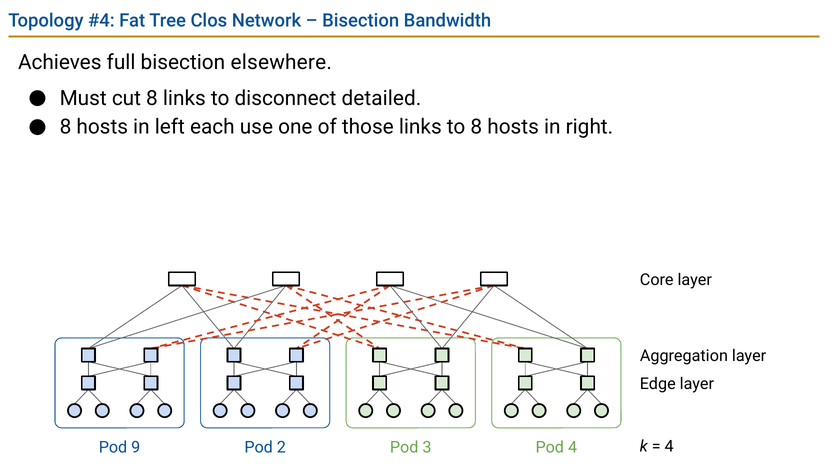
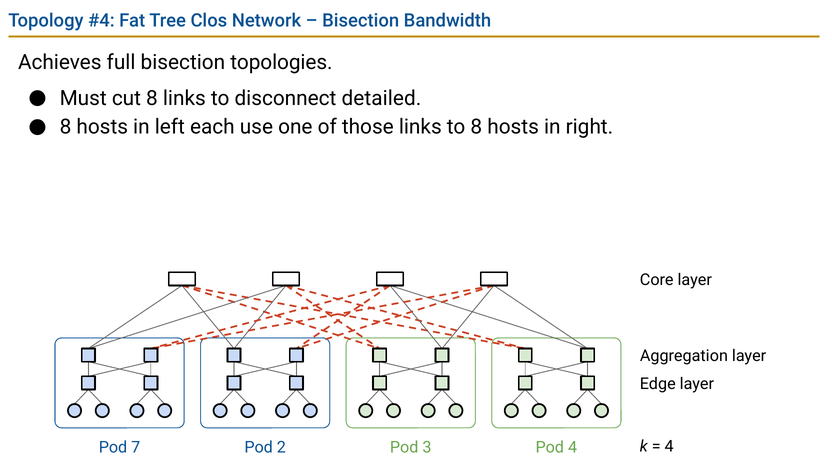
elsewhere: elsewhere -> topologies
9: 9 -> 7
